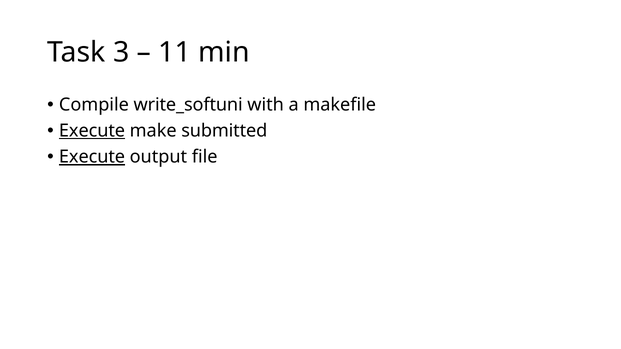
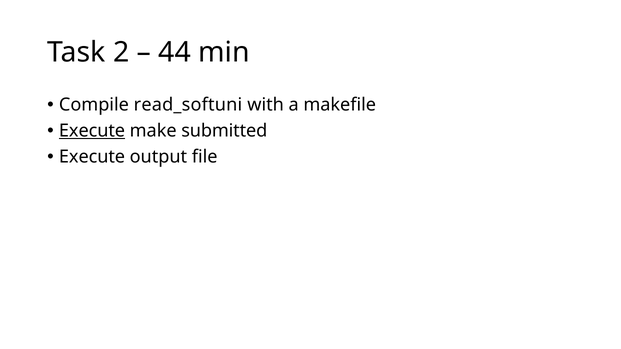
3: 3 -> 2
11: 11 -> 44
write_softuni: write_softuni -> read_softuni
Execute at (92, 157) underline: present -> none
